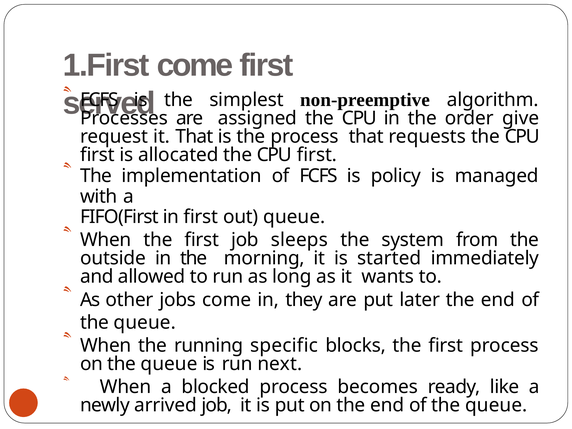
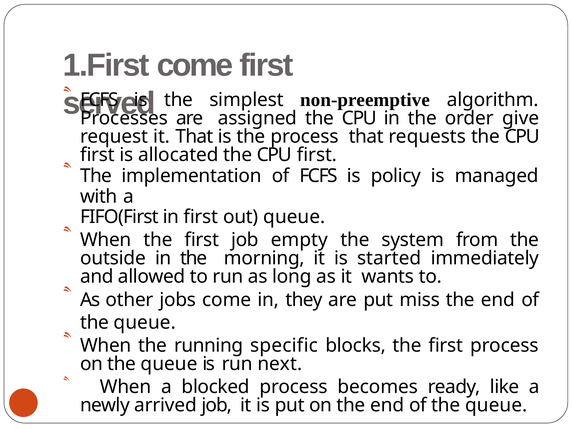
sleeps: sleeps -> empty
later: later -> miss
